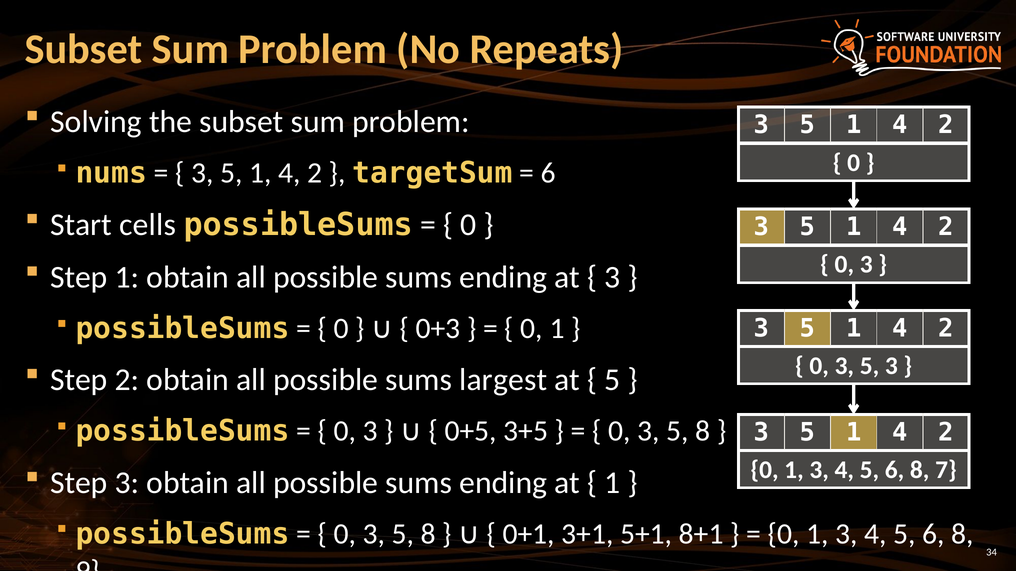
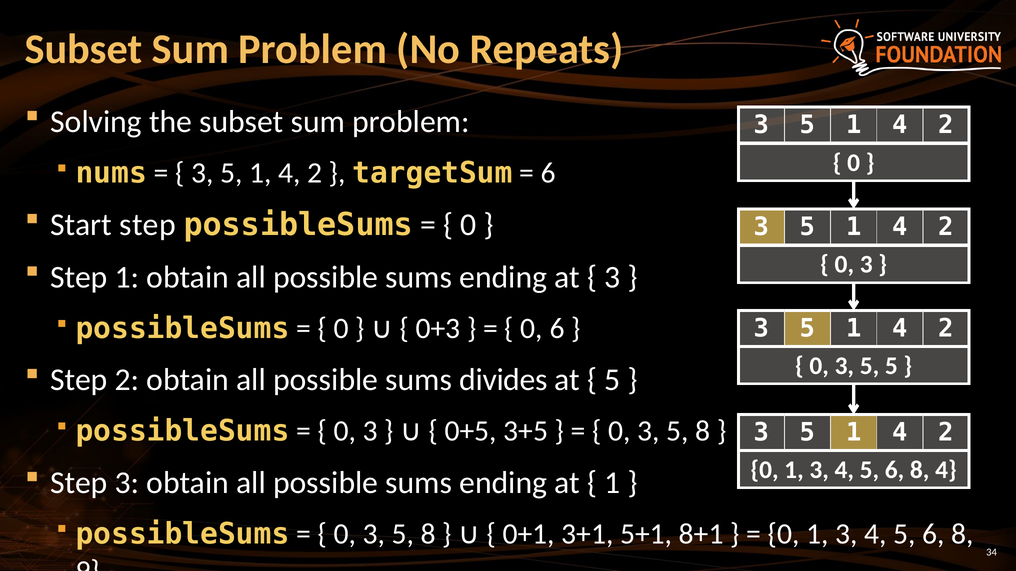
Start cells: cells -> step
1 at (557, 329): 1 -> 6
5 3: 3 -> 5
largest: largest -> divides
8 7: 7 -> 4
